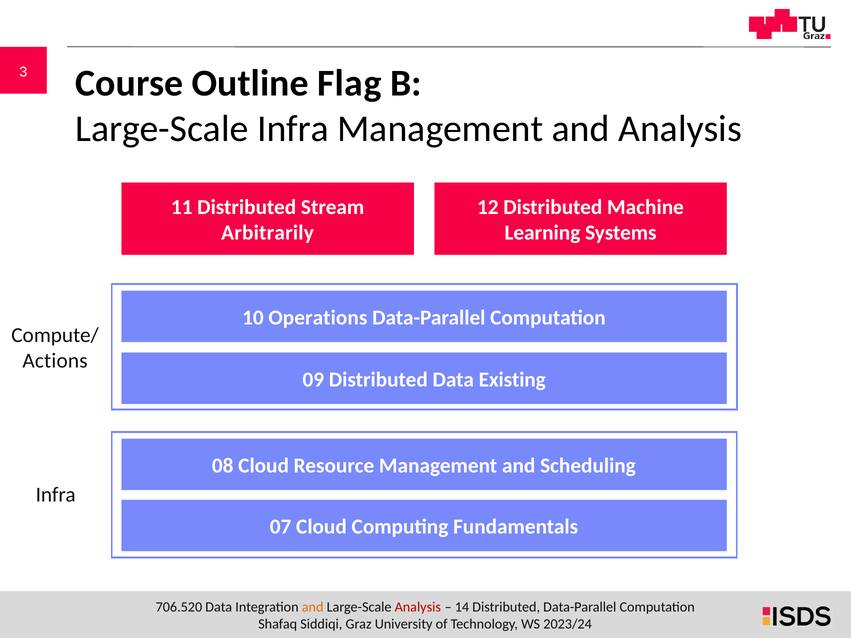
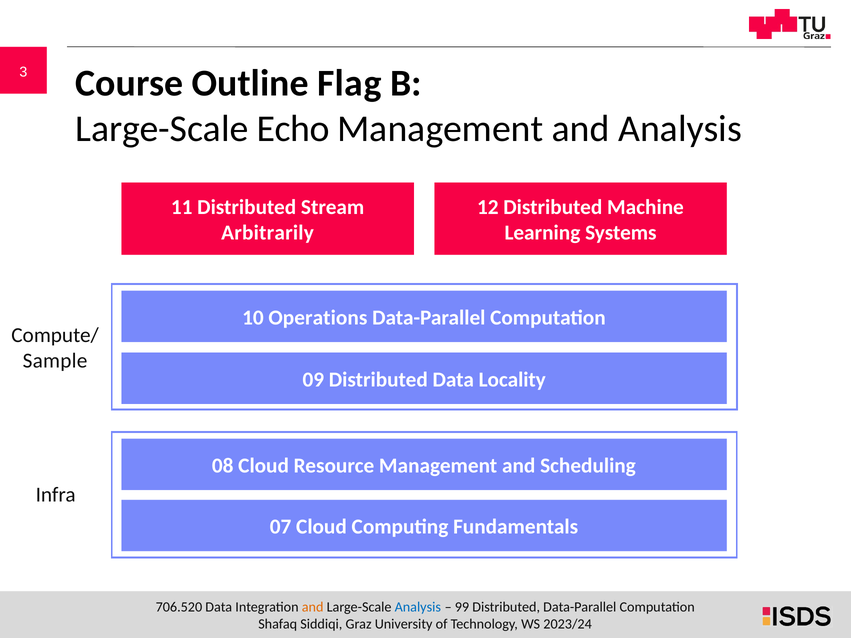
Large-Scale Infra: Infra -> Echo
Actions: Actions -> Sample
Existing: Existing -> Locality
Analysis at (418, 607) colour: red -> blue
14: 14 -> 99
